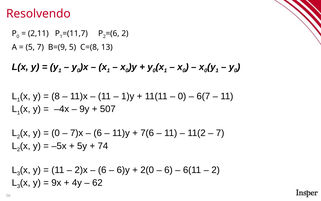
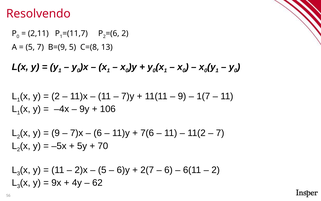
8 at (56, 96): 8 -> 2
1)y: 1)y -> 7)y
0 at (182, 96): 0 -> 9
6(7: 6(7 -> 1(7
507: 507 -> 106
0 at (56, 133): 0 -> 9
74: 74 -> 70
6 at (102, 170): 6 -> 5
2(0: 2(0 -> 2(7
